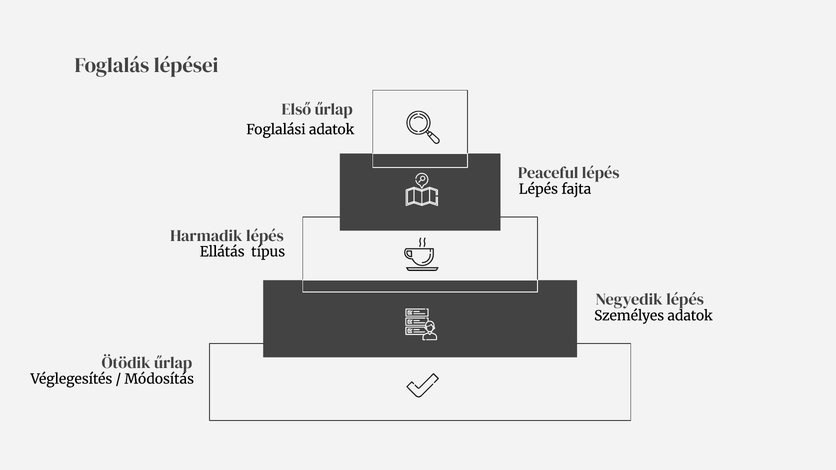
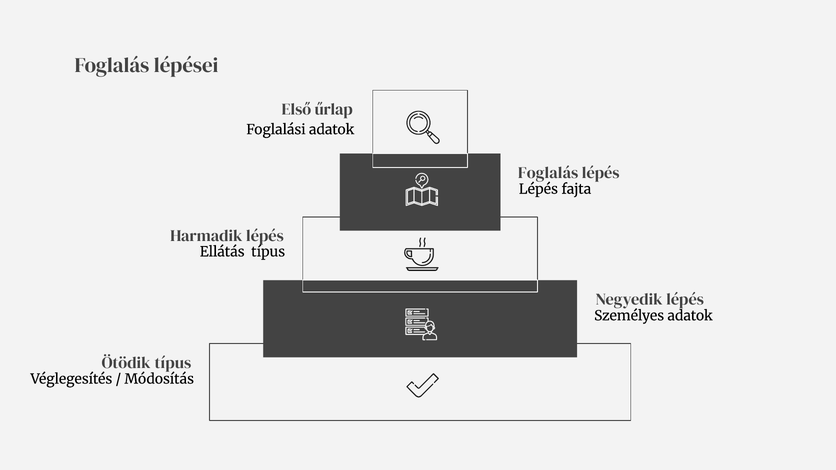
Peaceful at (548, 173): Peaceful -> Foglalás
Ötödik űrlap: űrlap -> típus
